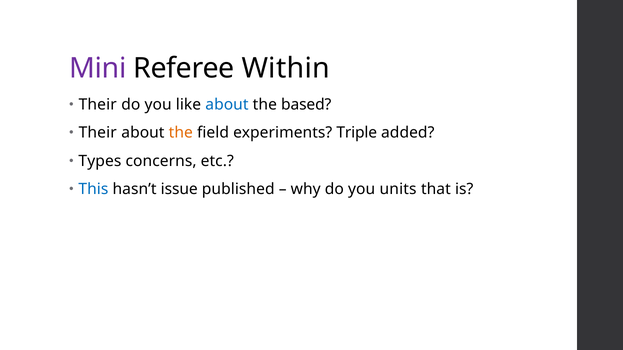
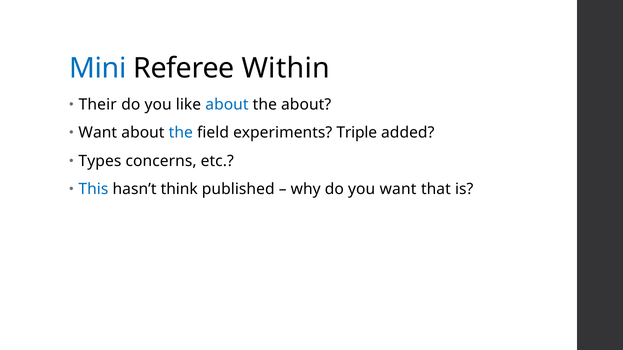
Mini colour: purple -> blue
the based: based -> about
Their at (98, 133): Their -> Want
the at (181, 133) colour: orange -> blue
issue: issue -> think
you units: units -> want
